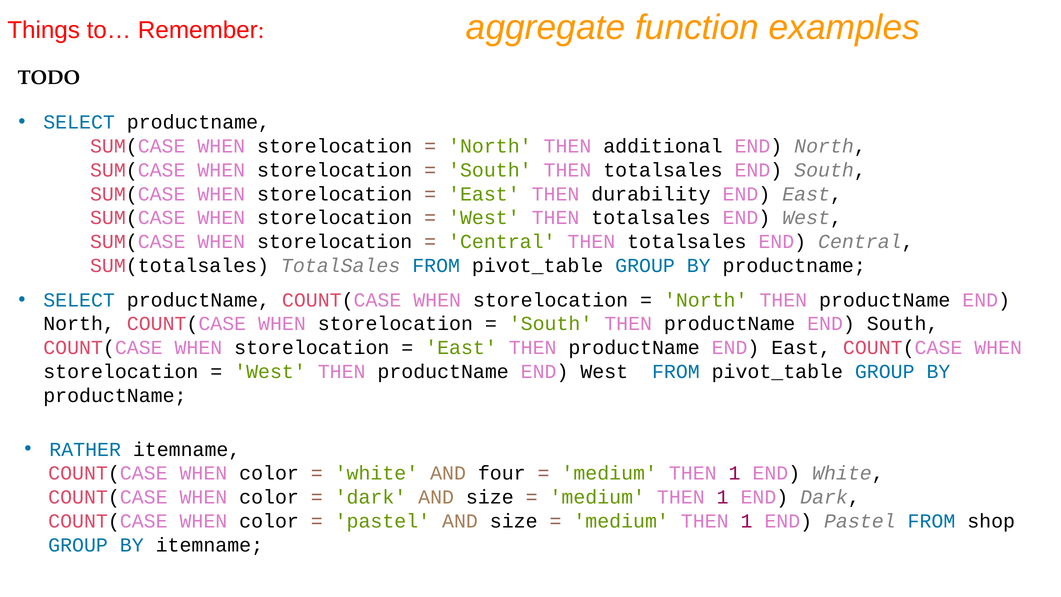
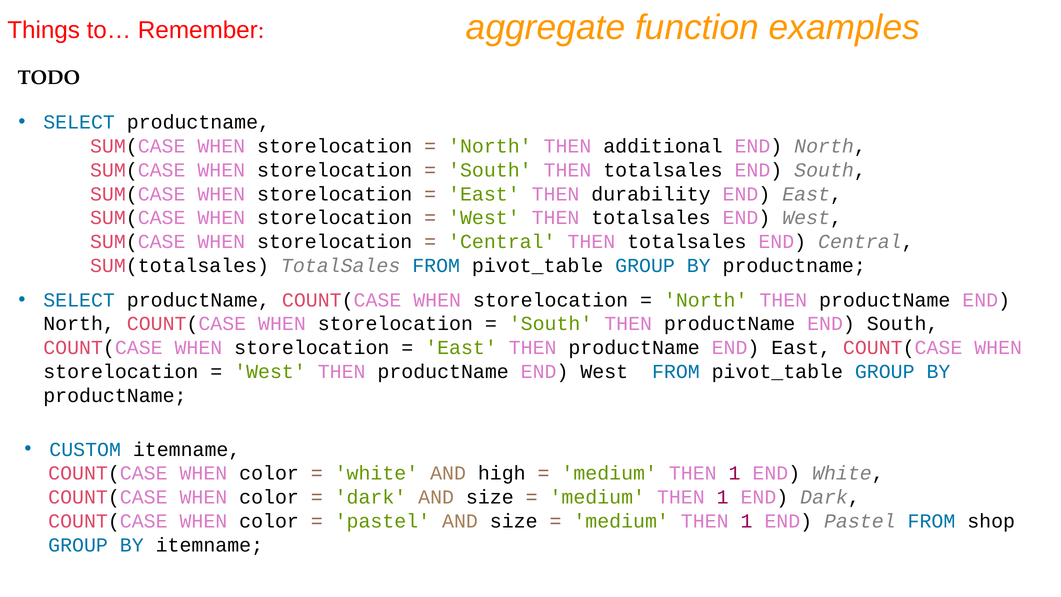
RATHER: RATHER -> CUSTOM
four: four -> high
